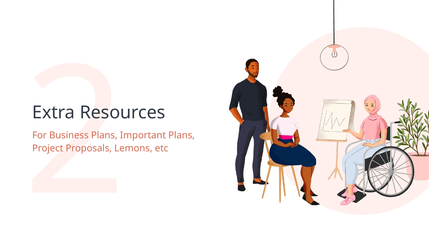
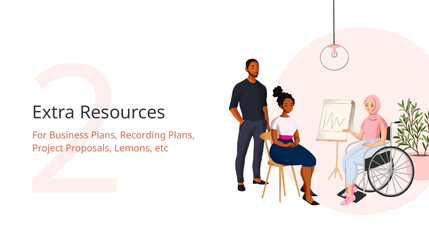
Important: Important -> Recording
